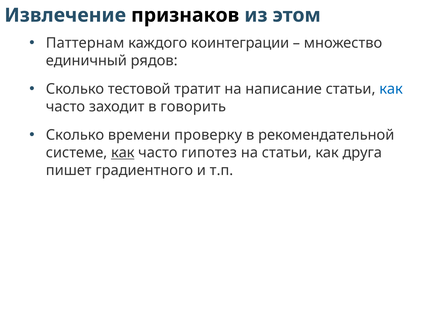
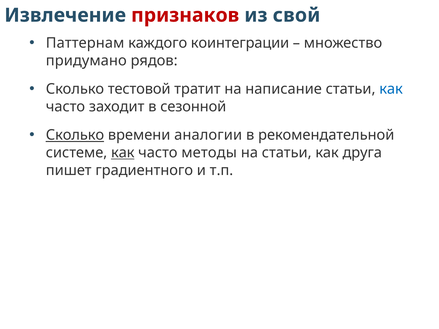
признаков colour: black -> red
этом: этом -> свой
единичный: единичный -> придумано
говорить: говорить -> сезонной
Сколько at (75, 135) underline: none -> present
проверку: проверку -> аналогии
гипотез: гипотез -> методы
